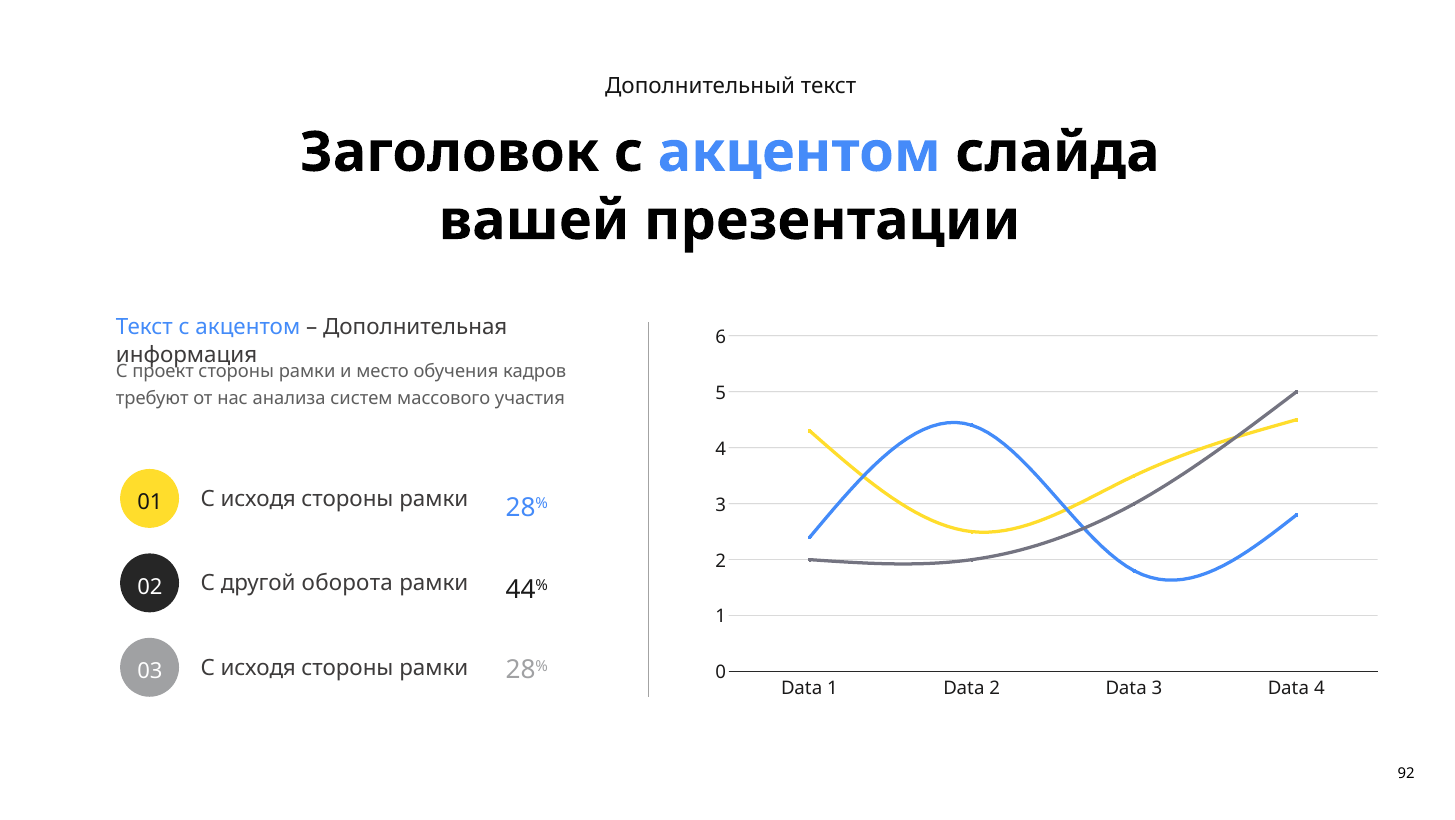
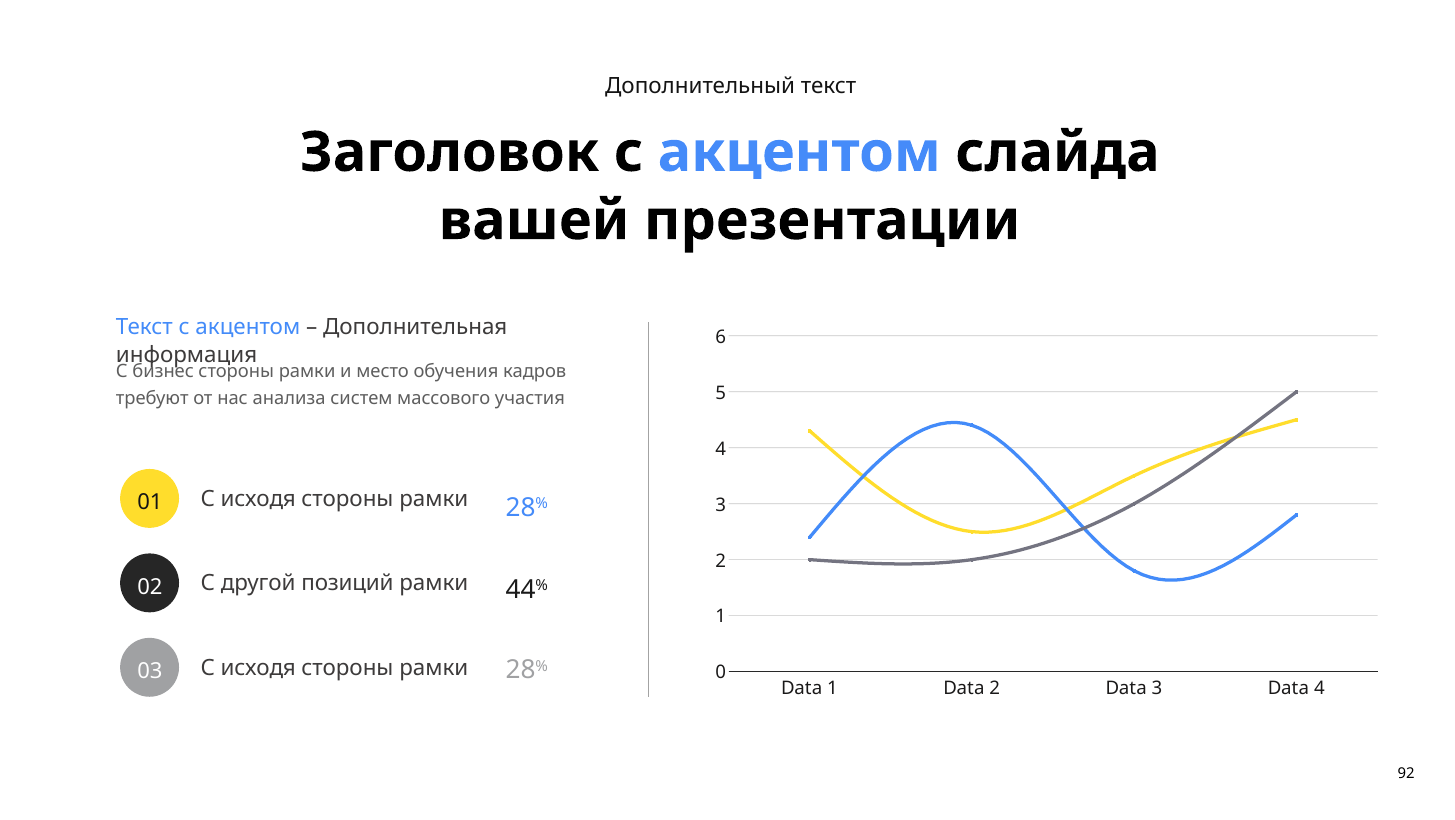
проект: проект -> бизнес
оборота: оборота -> позиций
